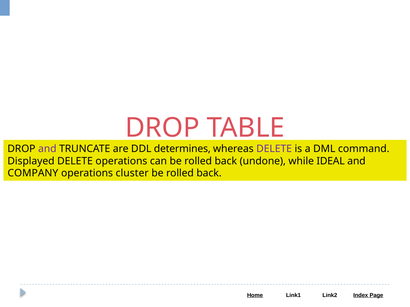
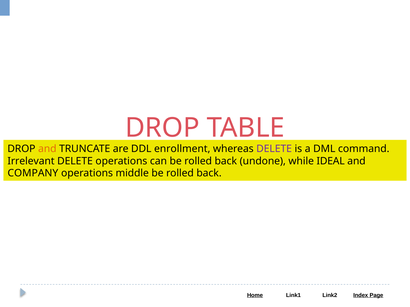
and at (47, 149) colour: purple -> orange
determines: determines -> enrollment
Displayed: Displayed -> Irrelevant
cluster: cluster -> middle
